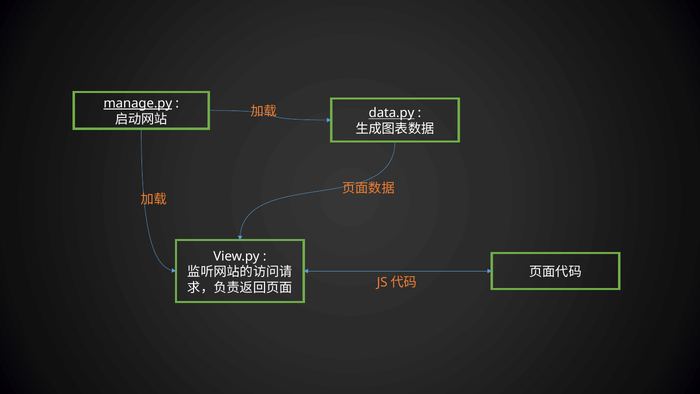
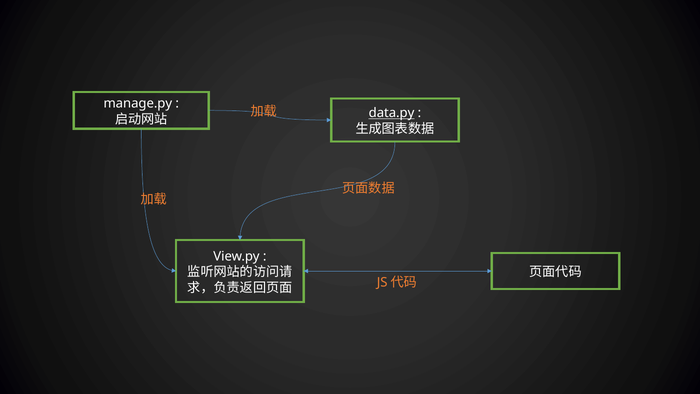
manage.py underline: present -> none
